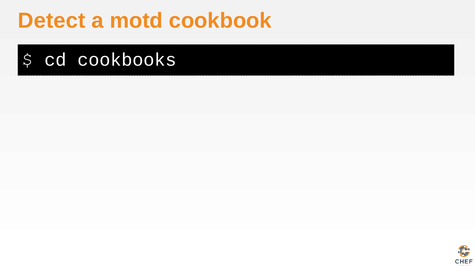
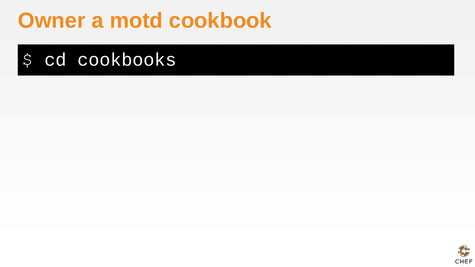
Detect: Detect -> Owner
